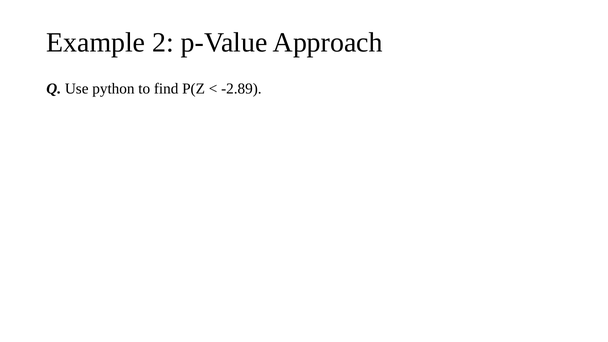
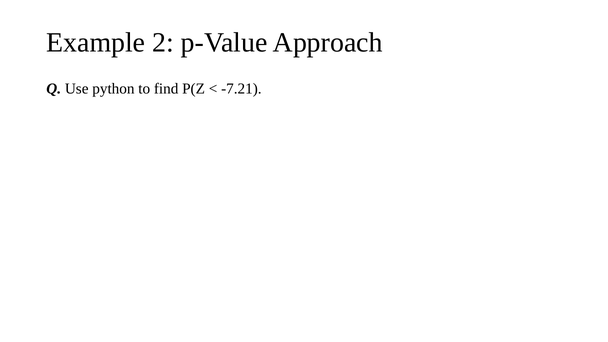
-2.89: -2.89 -> -7.21
